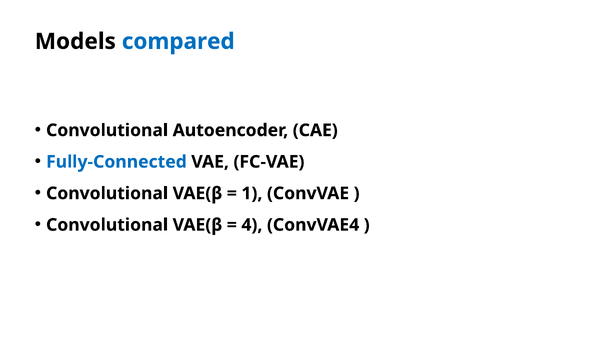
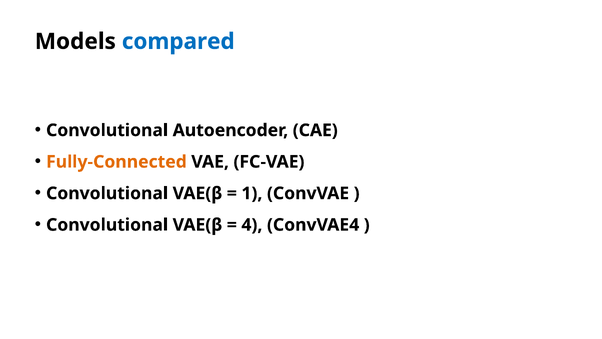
Fully-Connected colour: blue -> orange
